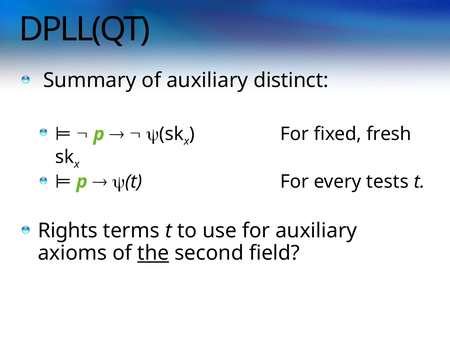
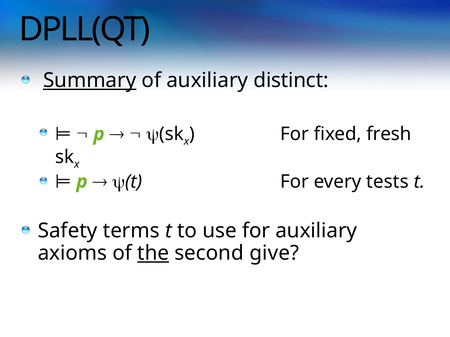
Summary underline: none -> present
Rights: Rights -> Safety
field: field -> give
